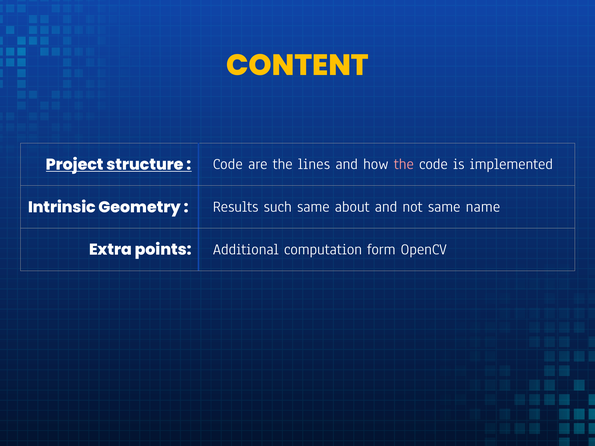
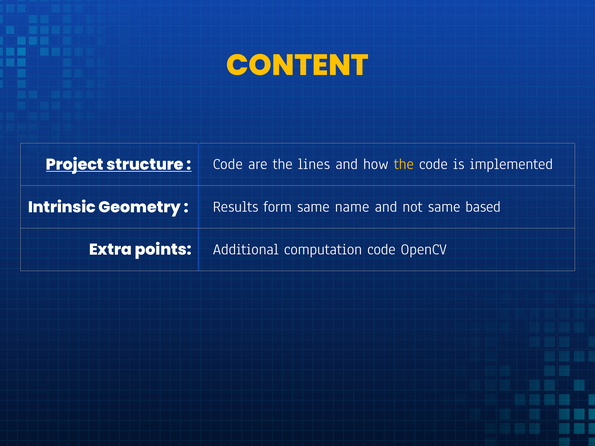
the at (404, 164) colour: pink -> yellow
such: such -> form
about: about -> name
name: name -> based
computation form: form -> code
